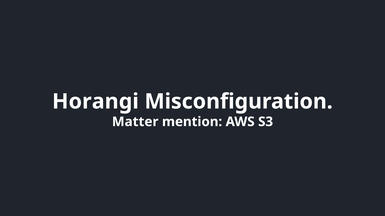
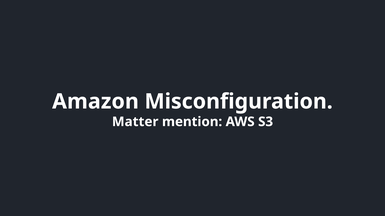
Horangi: Horangi -> Amazon
